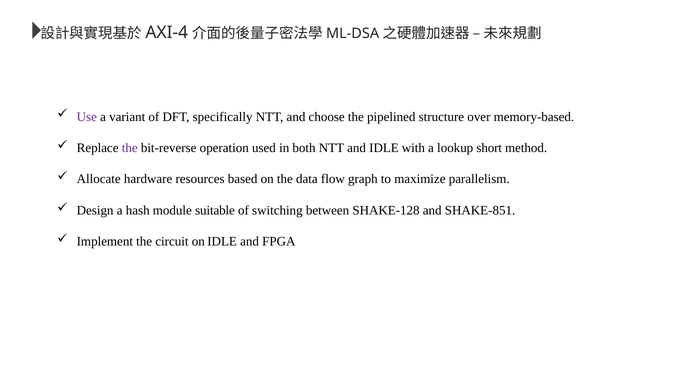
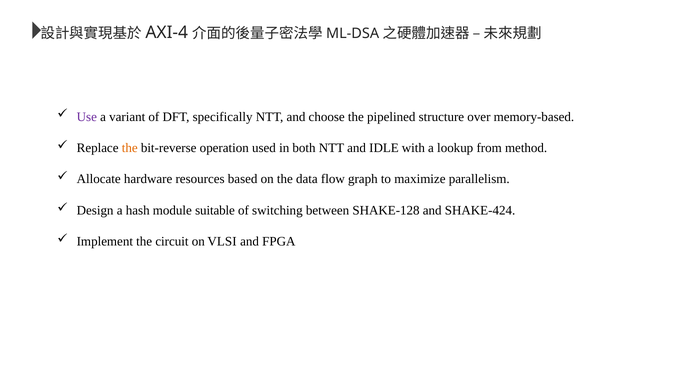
the at (130, 148) colour: purple -> orange
short: short -> from
SHAKE-851: SHAKE-851 -> SHAKE-424
on IDLE: IDLE -> VLSI
